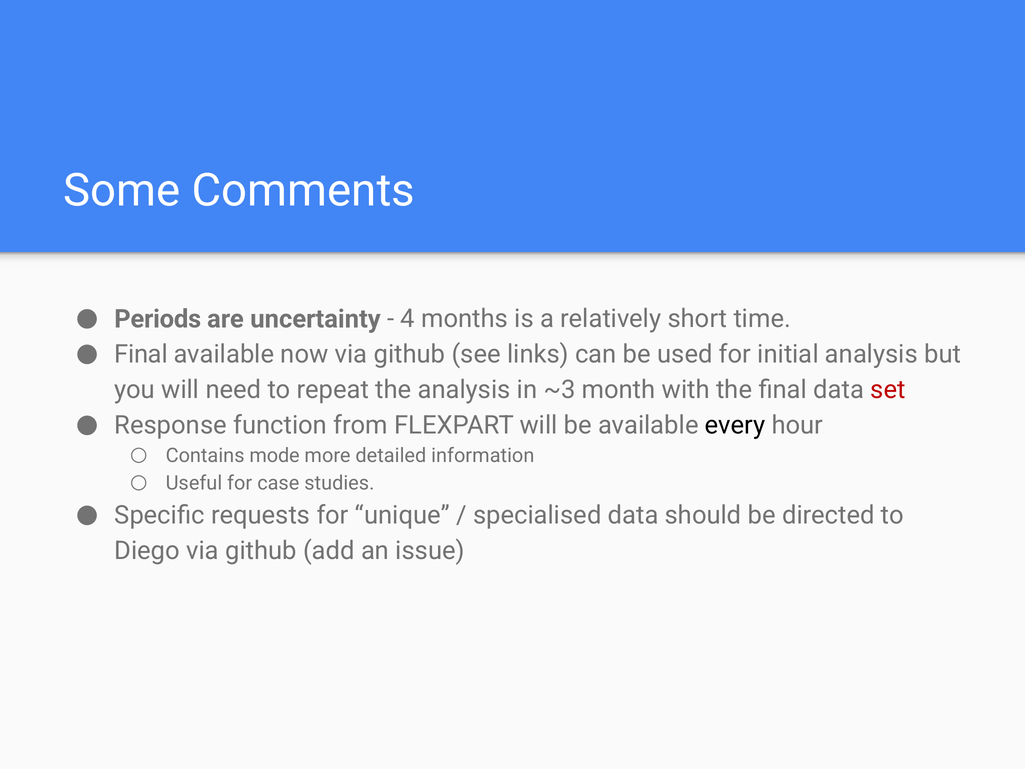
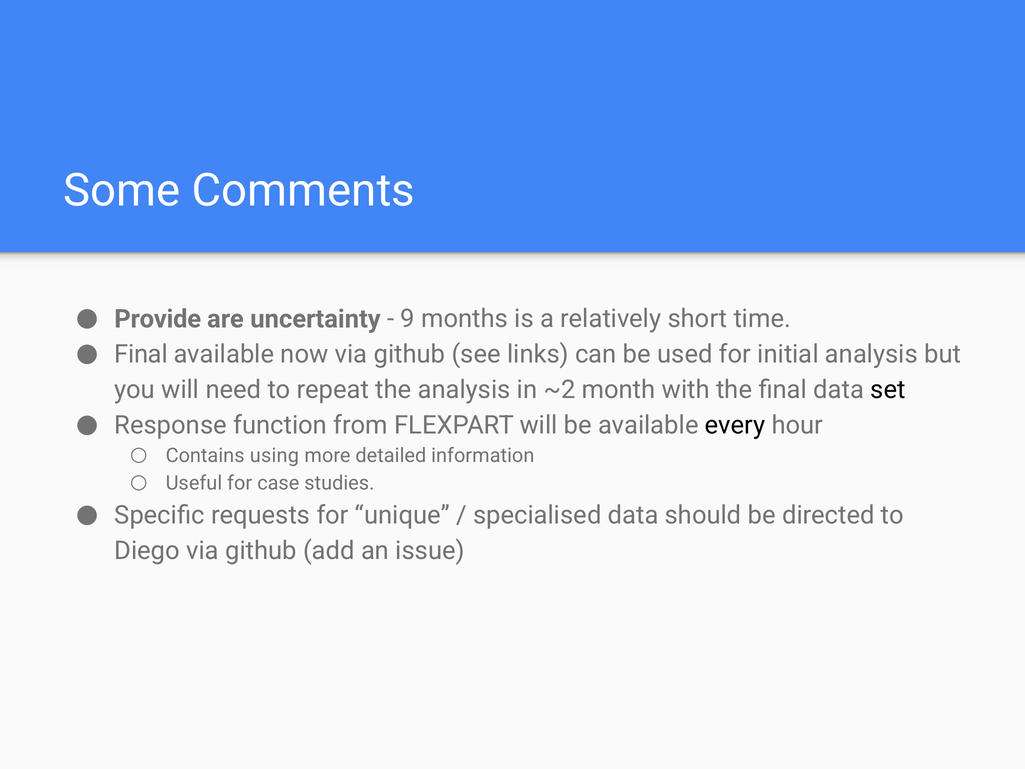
Periods: Periods -> Provide
4: 4 -> 9
~3: ~3 -> ~2
set colour: red -> black
mode: mode -> using
